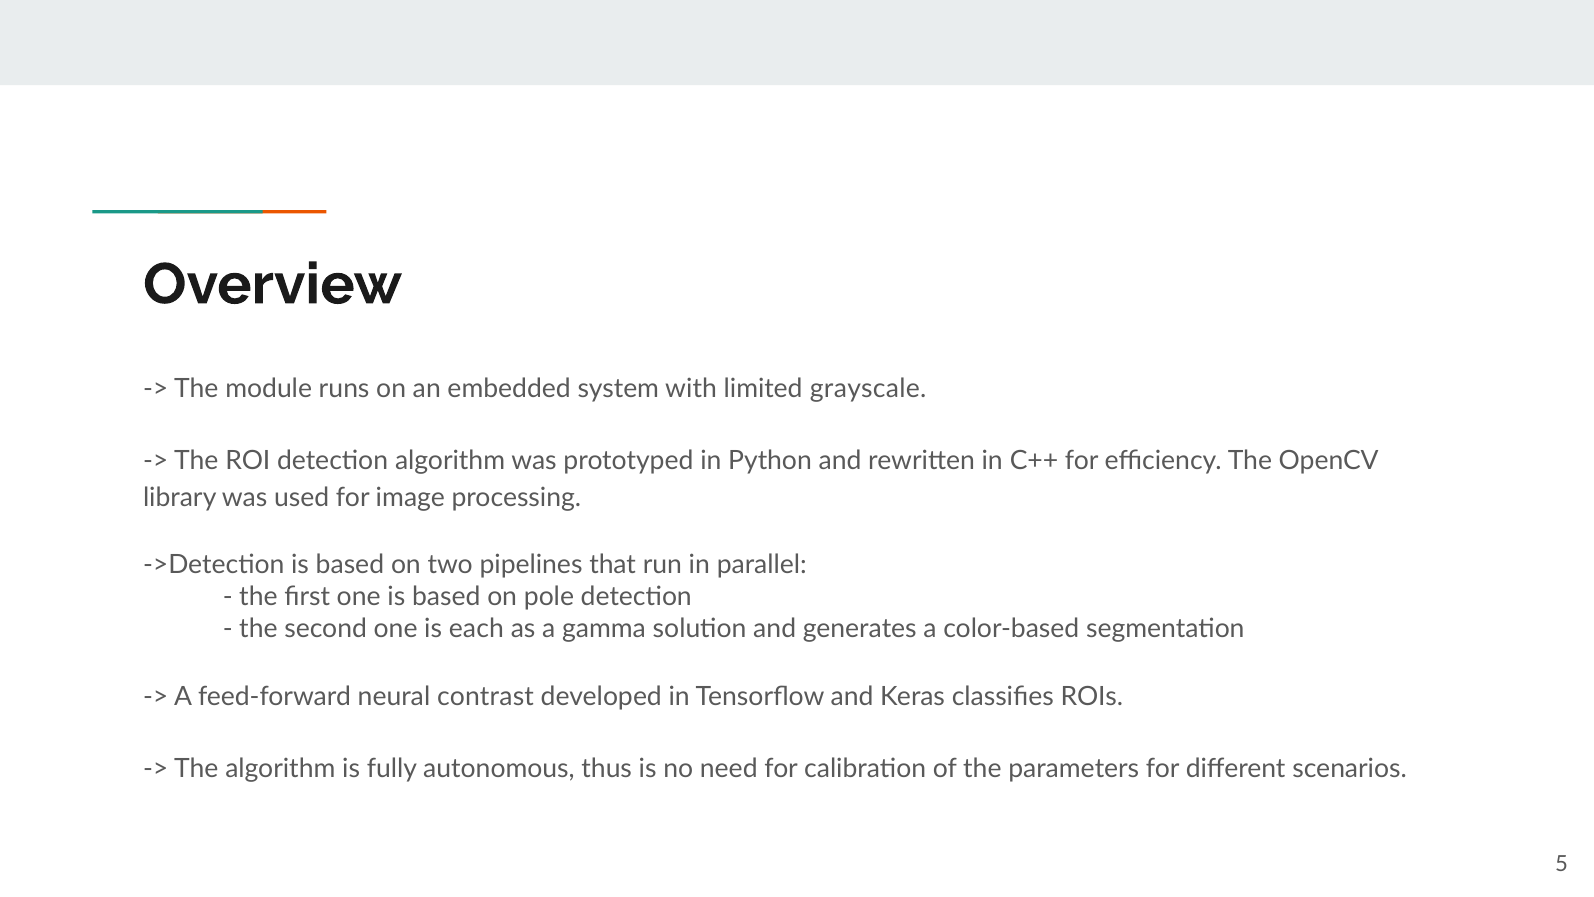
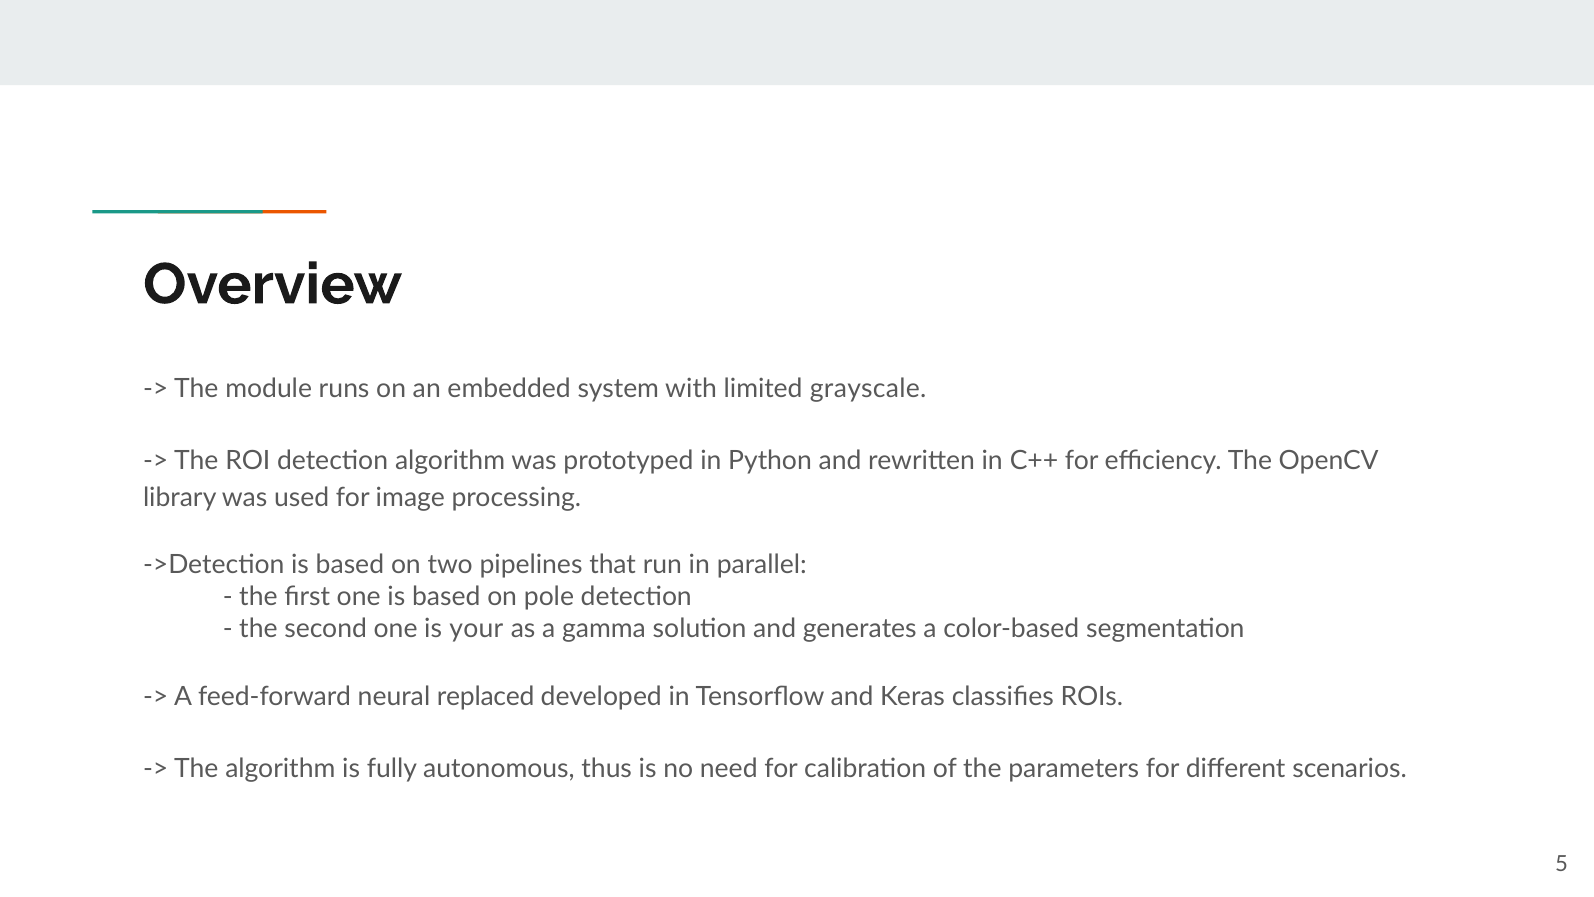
each: each -> your
contrast: contrast -> replaced
